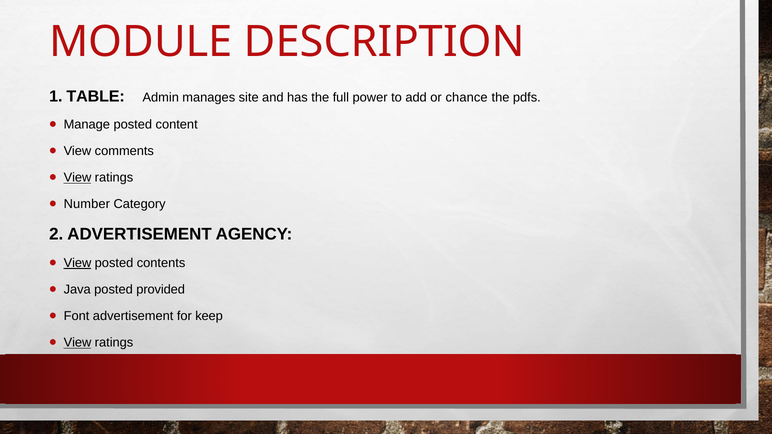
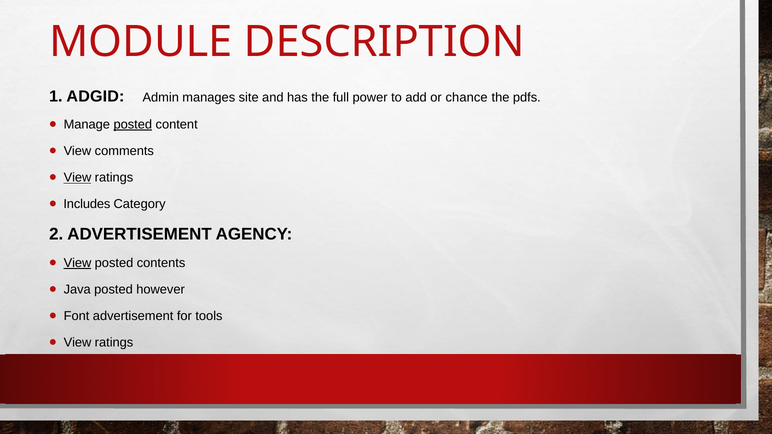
TABLE: TABLE -> ADGID
posted at (133, 125) underline: none -> present
Number: Number -> Includes
provided: provided -> however
keep: keep -> tools
View at (77, 343) underline: present -> none
